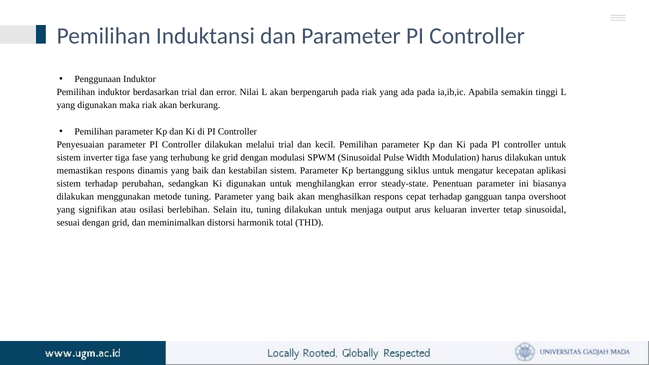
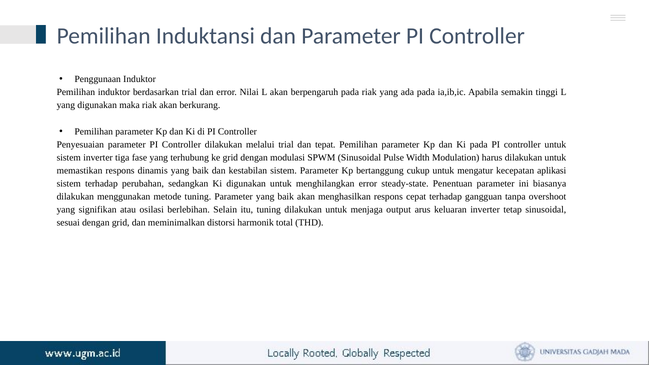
kecil: kecil -> tepat
siklus: siklus -> cukup
